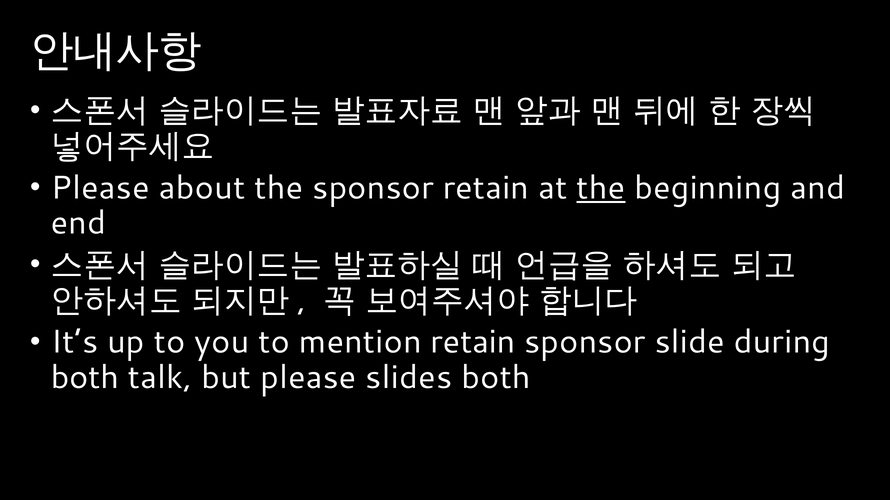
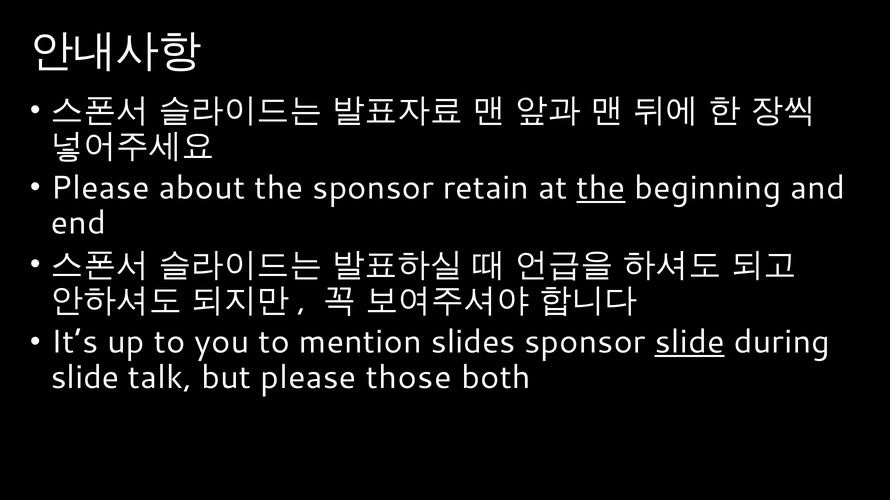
mention retain: retain -> slides
slide at (690, 343) underline: none -> present
both at (85, 378): both -> slide
slides: slides -> those
